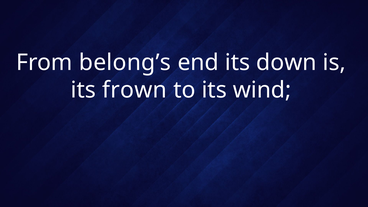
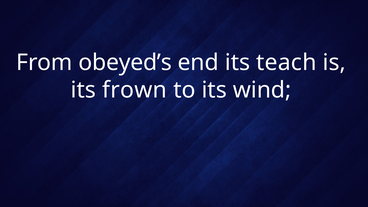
belong’s: belong’s -> obeyed’s
down: down -> teach
